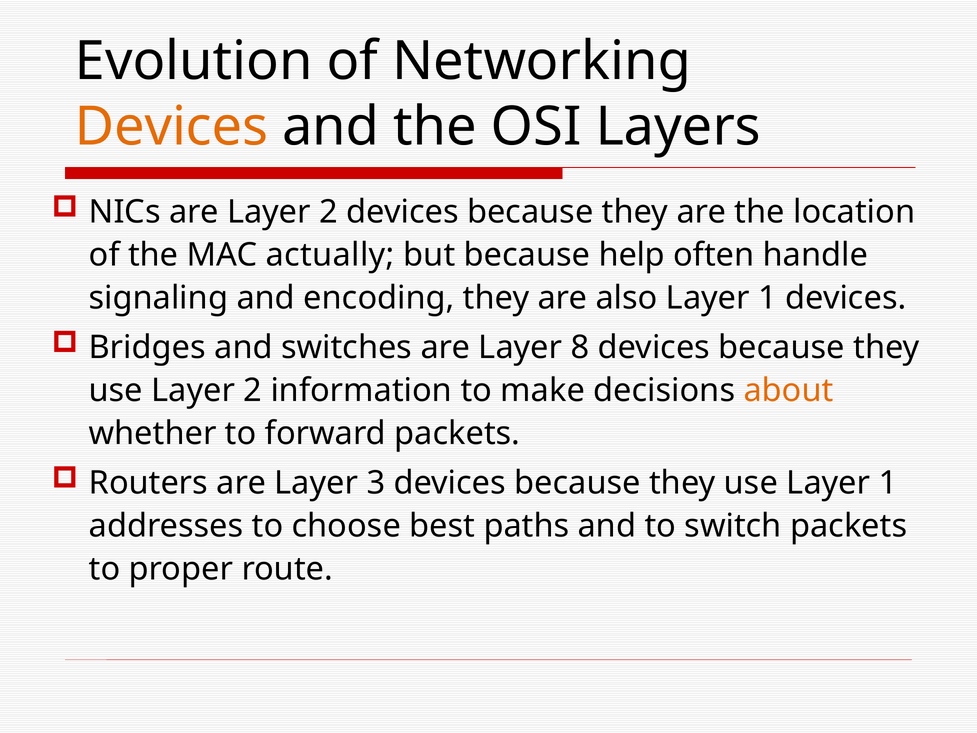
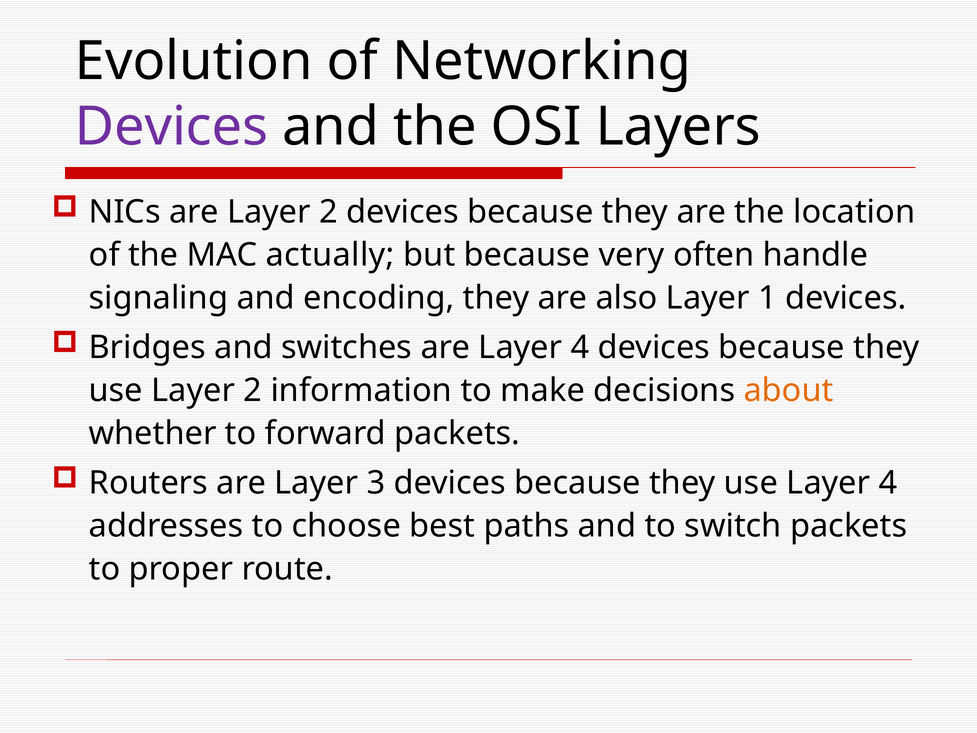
Devices at (172, 127) colour: orange -> purple
help: help -> very
are Layer 8: 8 -> 4
use Layer 1: 1 -> 4
